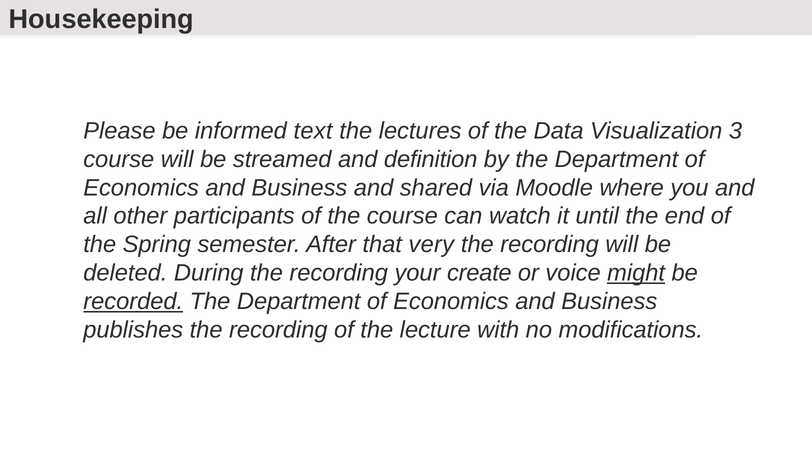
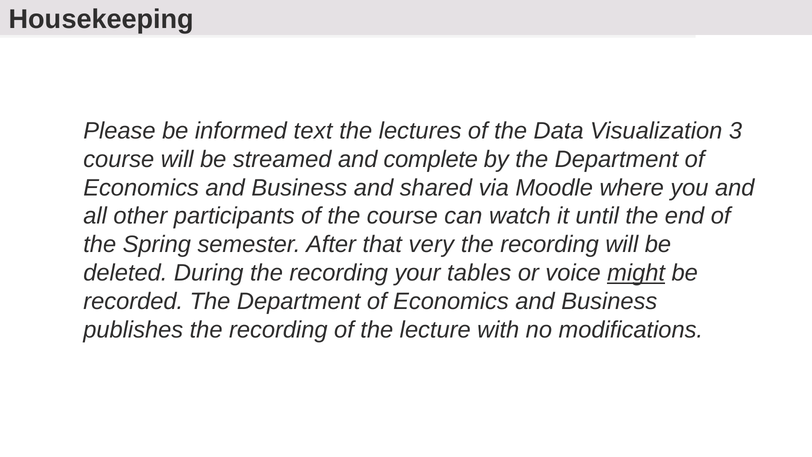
definition: definition -> complete
create: create -> tables
recorded underline: present -> none
